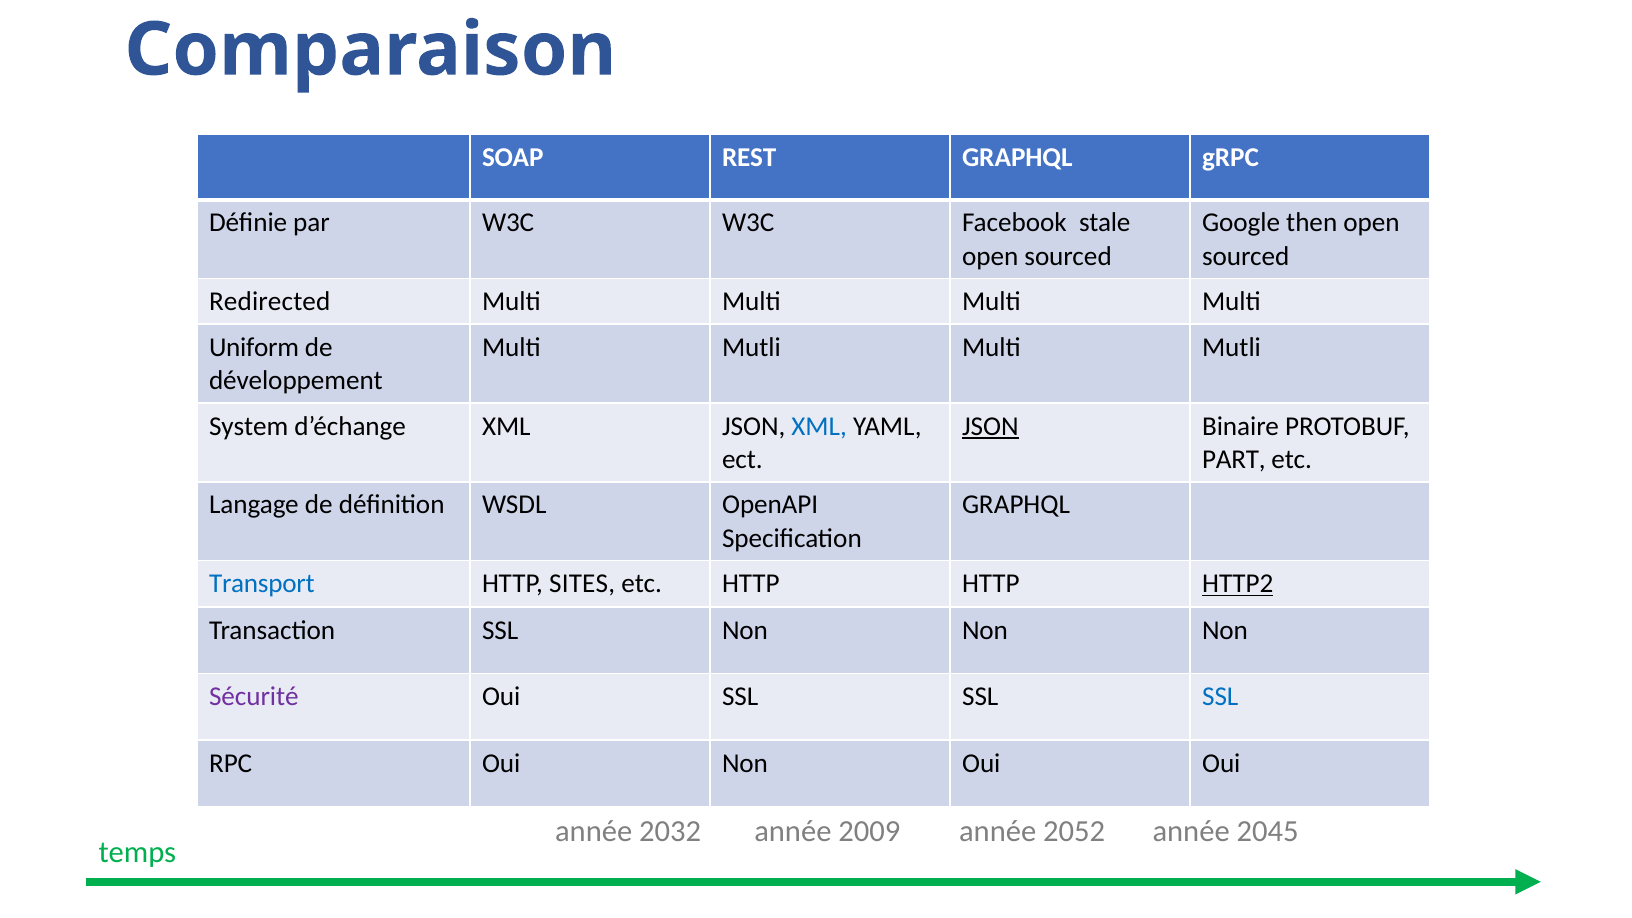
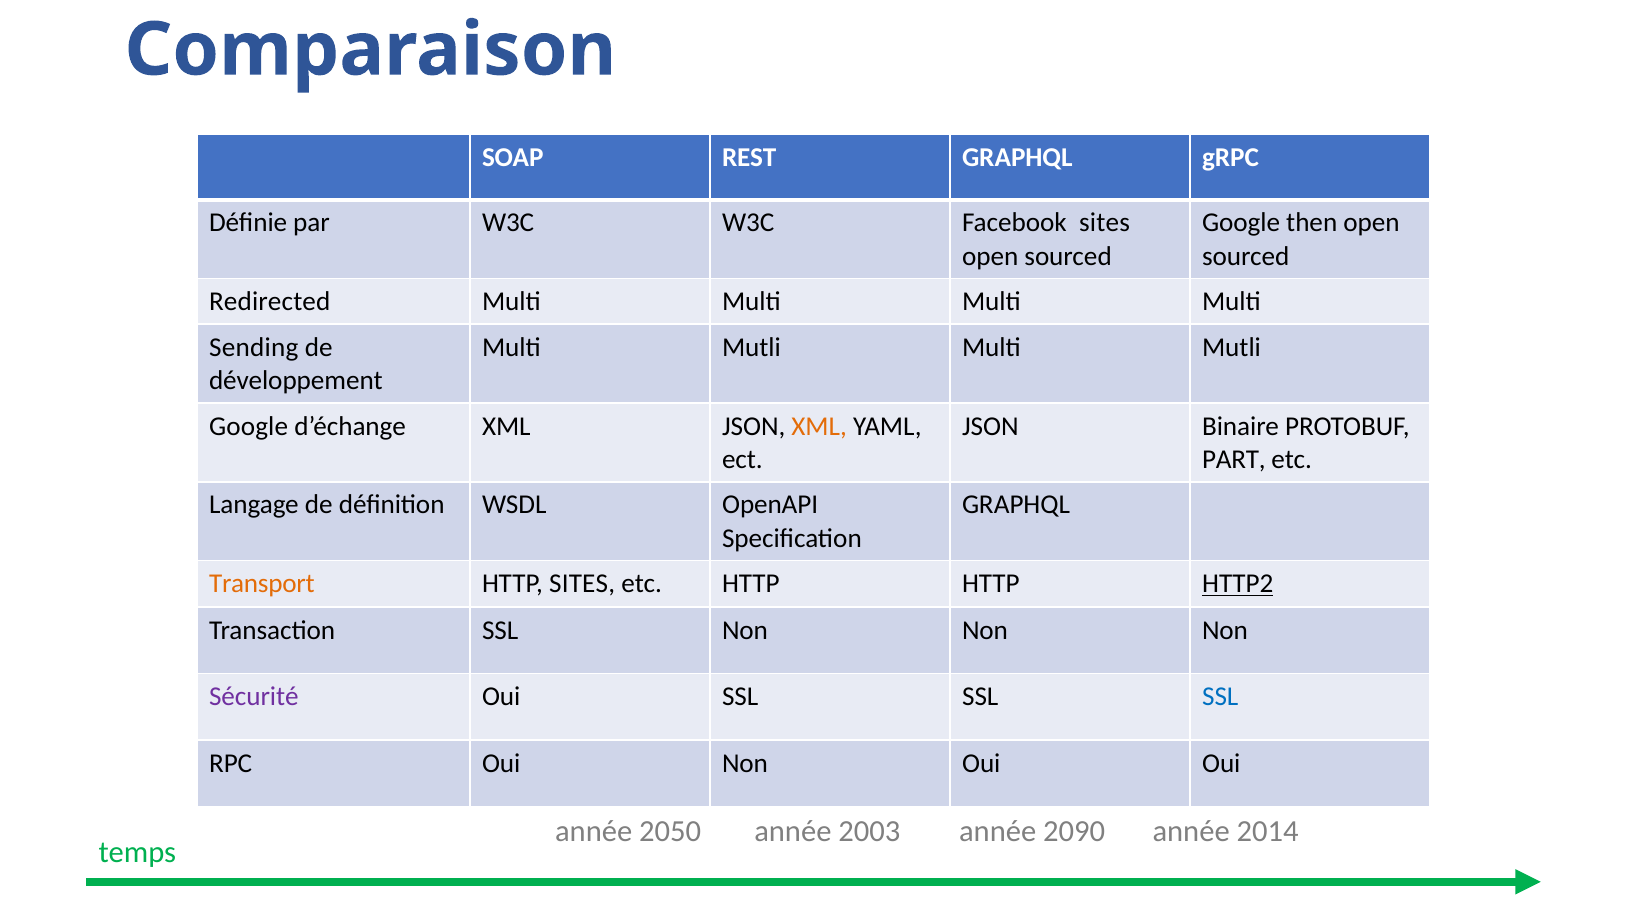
Facebook stale: stale -> sites
Uniform: Uniform -> Sending
System at (249, 426): System -> Google
XML at (819, 426) colour: blue -> orange
JSON at (990, 426) underline: present -> none
Transport colour: blue -> orange
2032: 2032 -> 2050
2009: 2009 -> 2003
2052: 2052 -> 2090
2045: 2045 -> 2014
